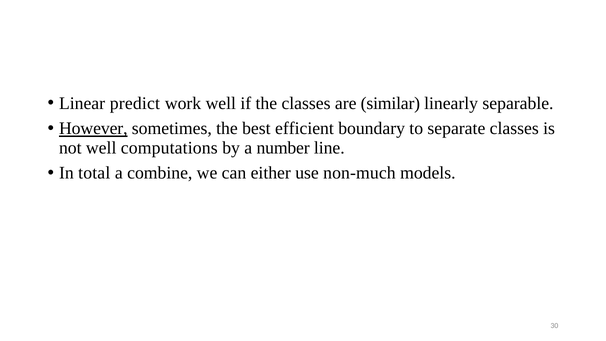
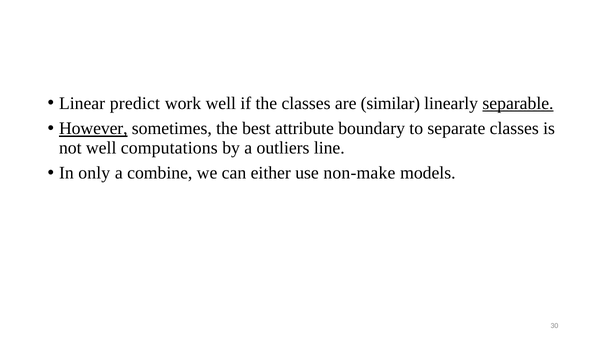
separable underline: none -> present
efficient: efficient -> attribute
number: number -> outliers
total: total -> only
non-much: non-much -> non-make
